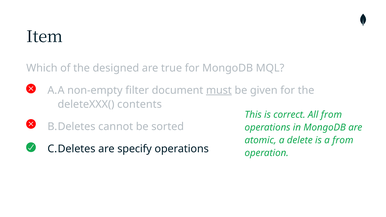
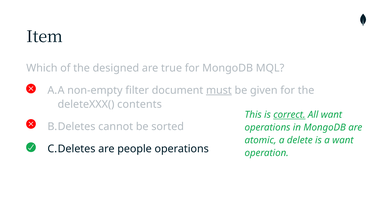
correct underline: none -> present
All from: from -> want
a from: from -> want
specify: specify -> people
